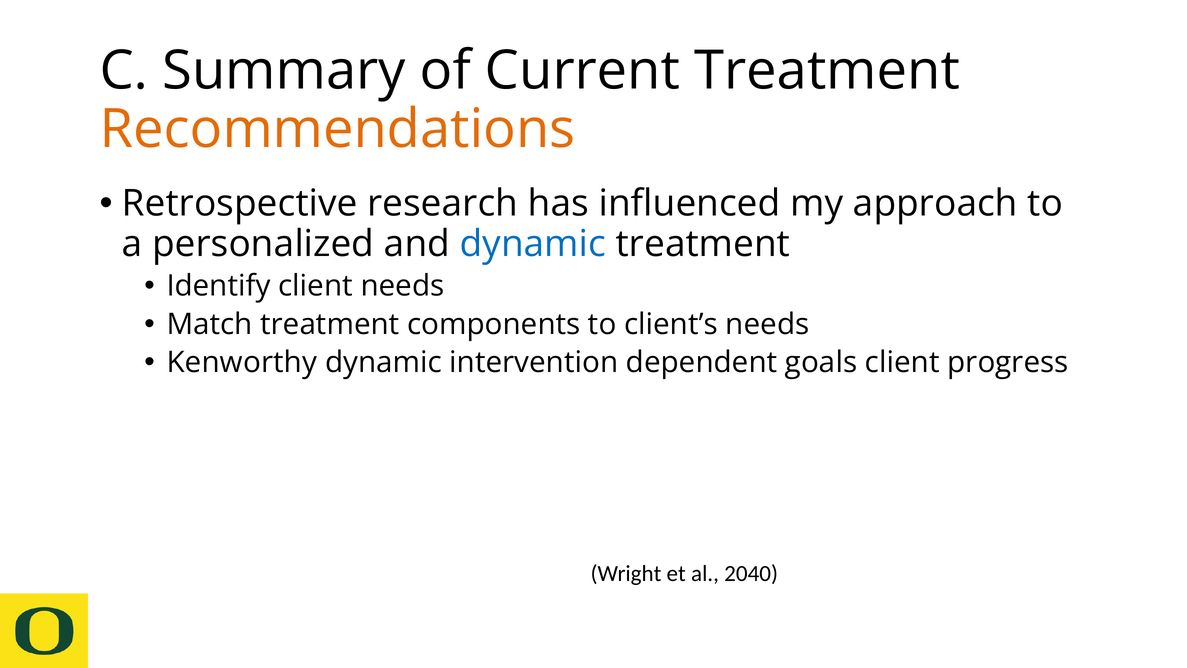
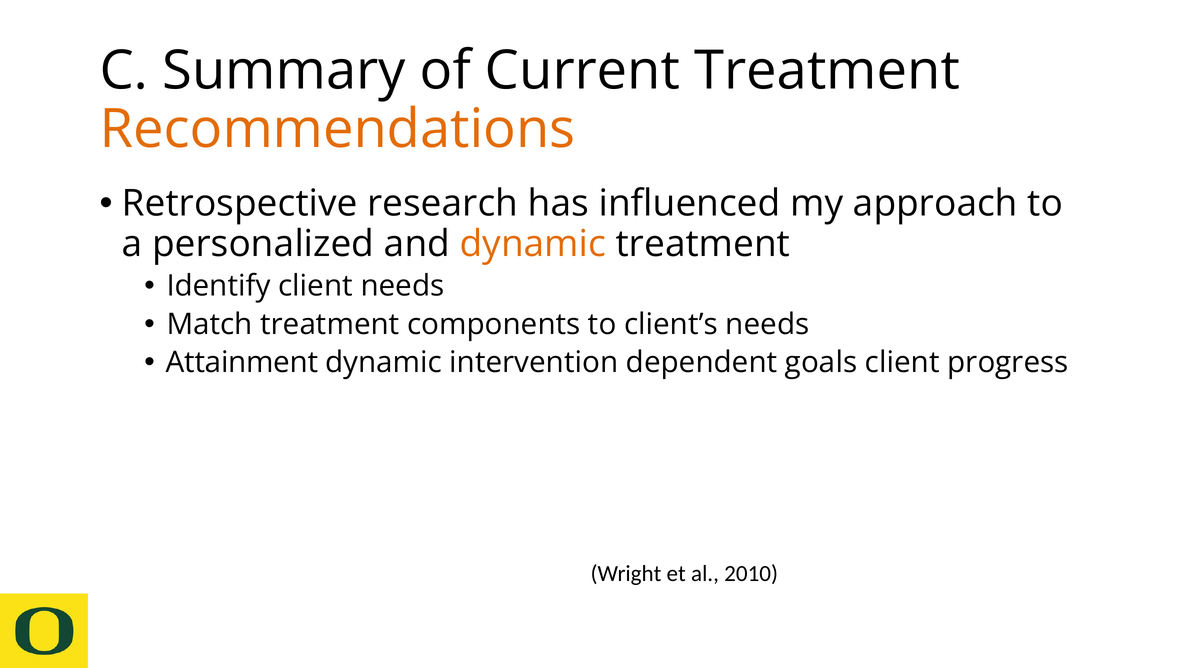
dynamic at (533, 244) colour: blue -> orange
Kenworthy: Kenworthy -> Attainment
2040: 2040 -> 2010
